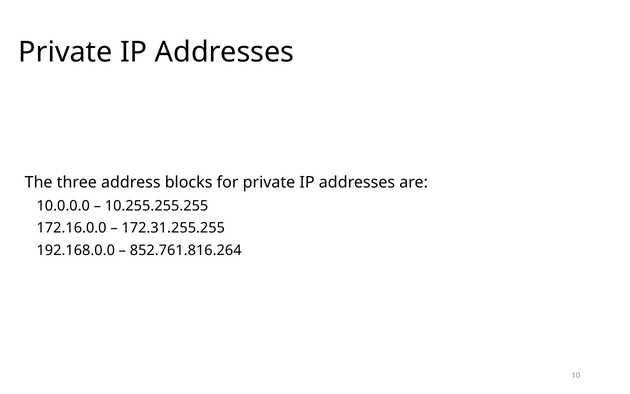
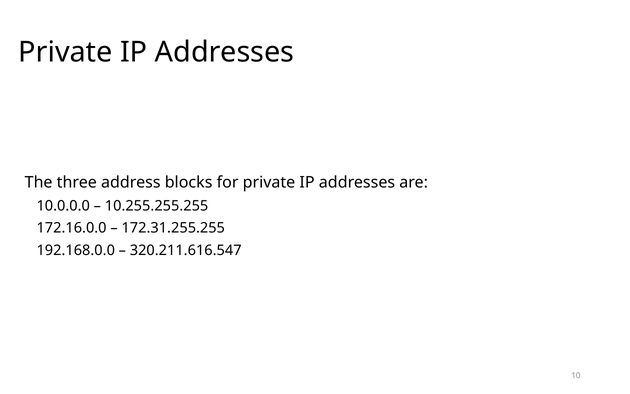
852.761.816.264: 852.761.816.264 -> 320.211.616.547
